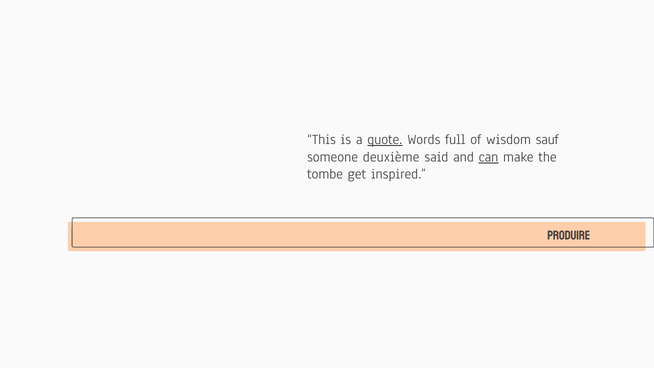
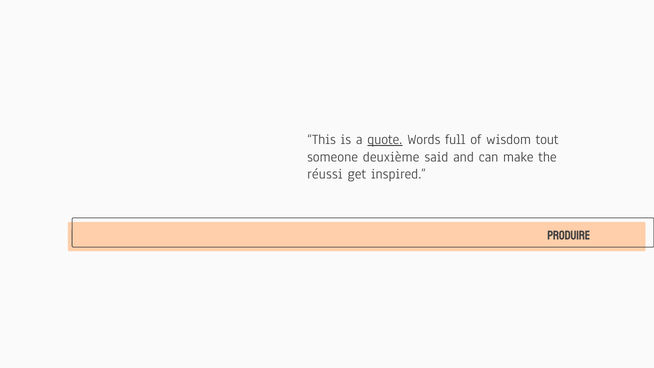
sauf: sauf -> tout
can underline: present -> none
tombe: tombe -> réussi
